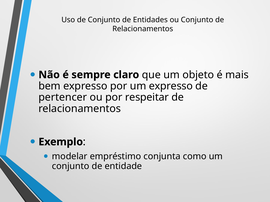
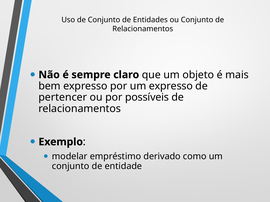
respeitar: respeitar -> possíveis
conjunta: conjunta -> derivado
